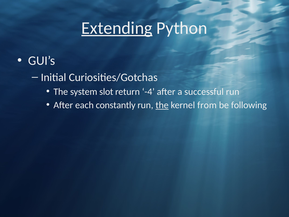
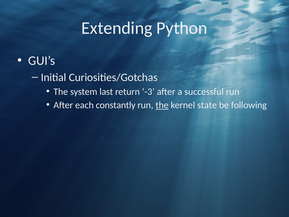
Extending underline: present -> none
slot: slot -> last
-4: -4 -> -3
from: from -> state
